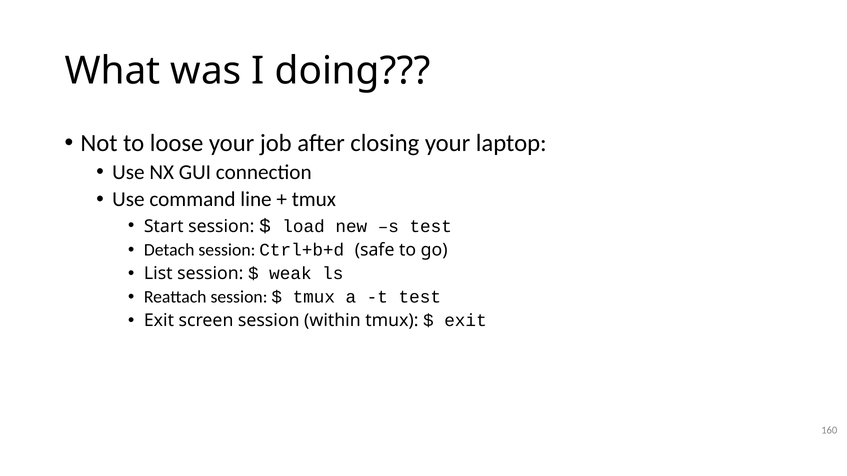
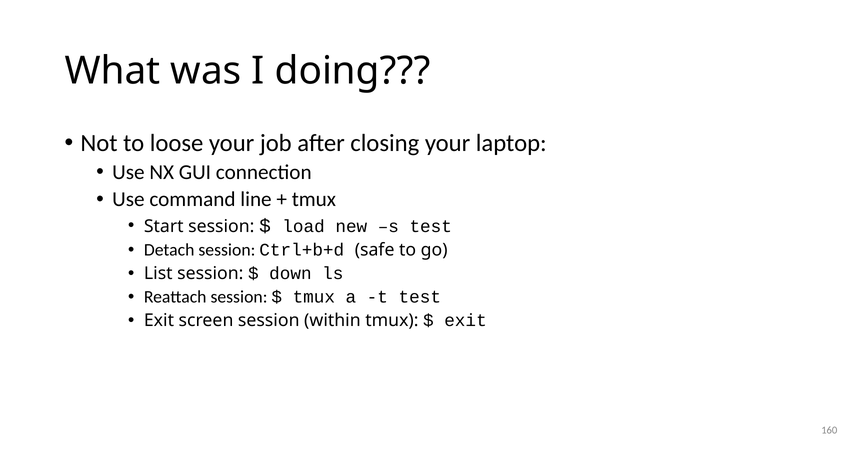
weak: weak -> down
